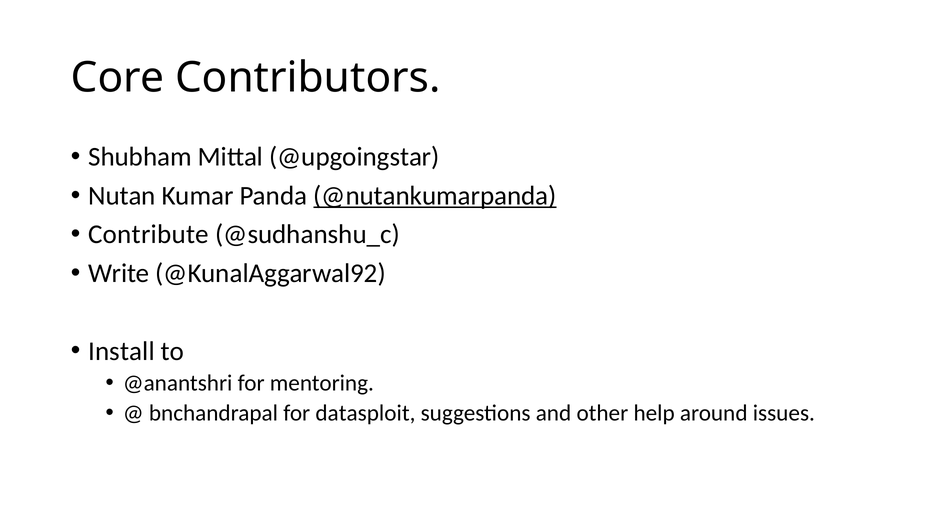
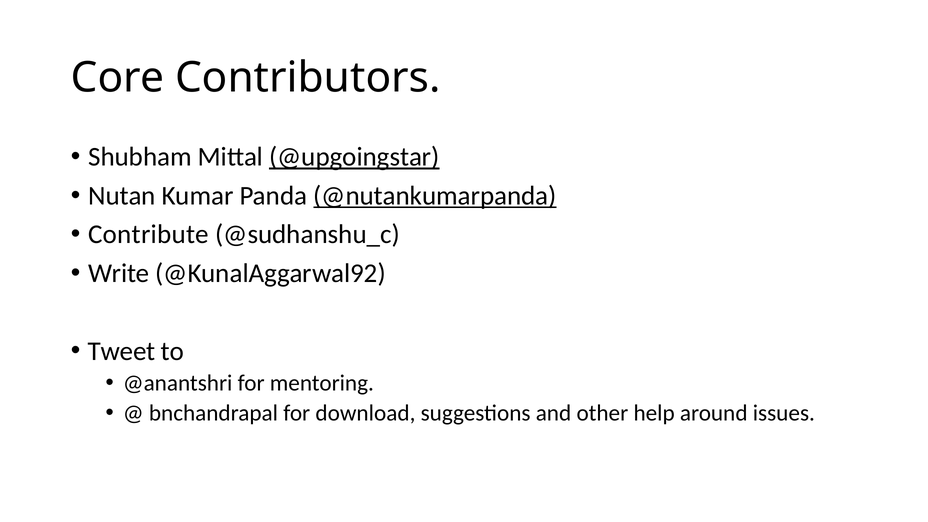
@upgoingstar underline: none -> present
Install: Install -> Tweet
datasploit: datasploit -> download
